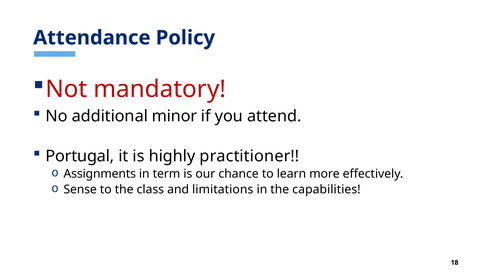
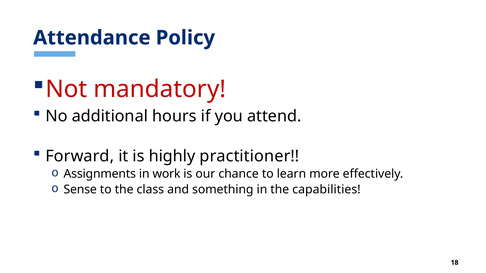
minor: minor -> hours
Portugal: Portugal -> Forward
term: term -> work
limitations: limitations -> something
